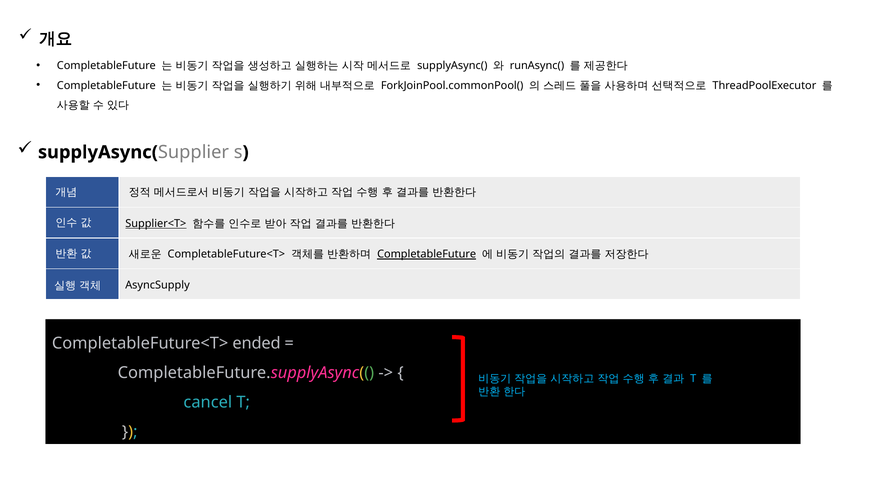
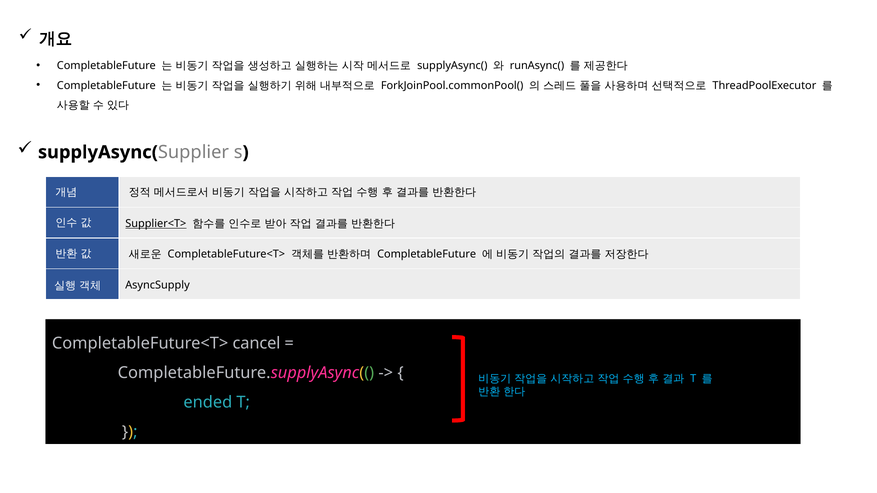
CompletableFuture at (427, 254) underline: present -> none
ended: ended -> cancel
cancel: cancel -> ended
